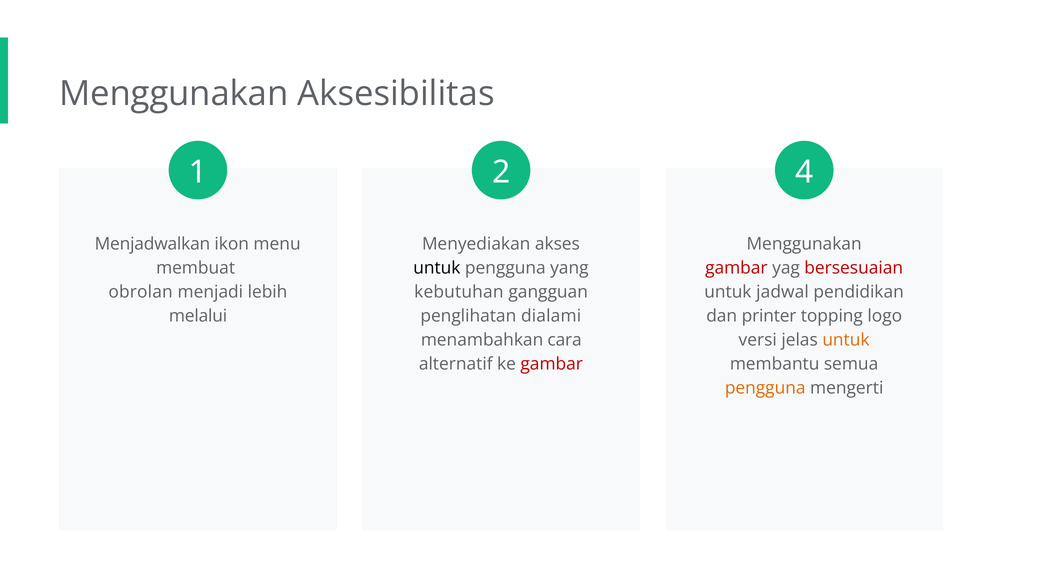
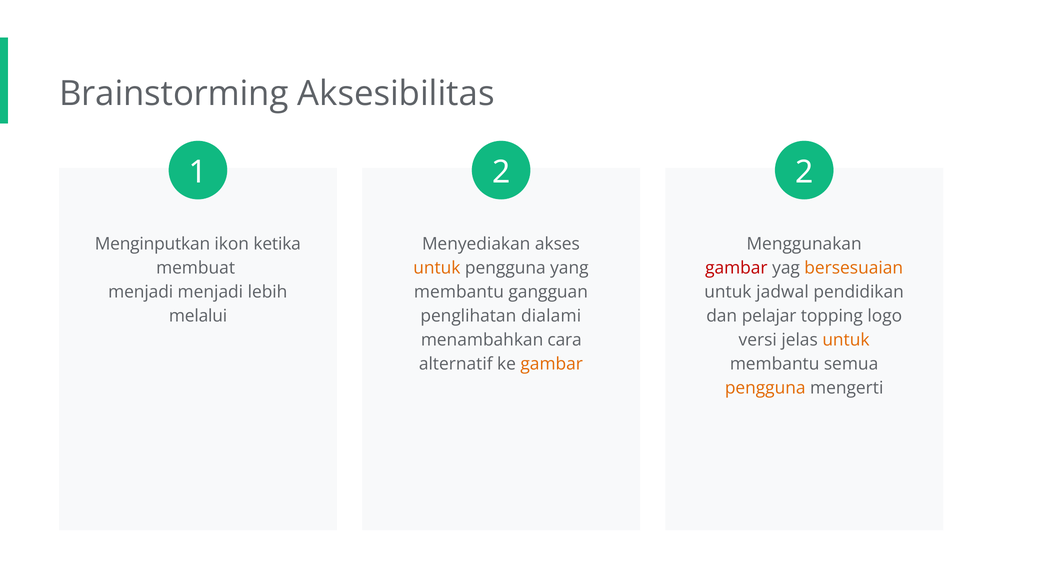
Menggunakan at (174, 94): Menggunakan -> Brainstorming
2 4: 4 -> 2
Menjadwalkan: Menjadwalkan -> Menginputkan
menu: menu -> ketika
untuk at (437, 268) colour: black -> orange
bersesuaian colour: red -> orange
obrolan at (141, 292): obrolan -> menjadi
kebutuhan at (459, 292): kebutuhan -> membantu
printer: printer -> pelajar
gambar at (552, 364) colour: red -> orange
